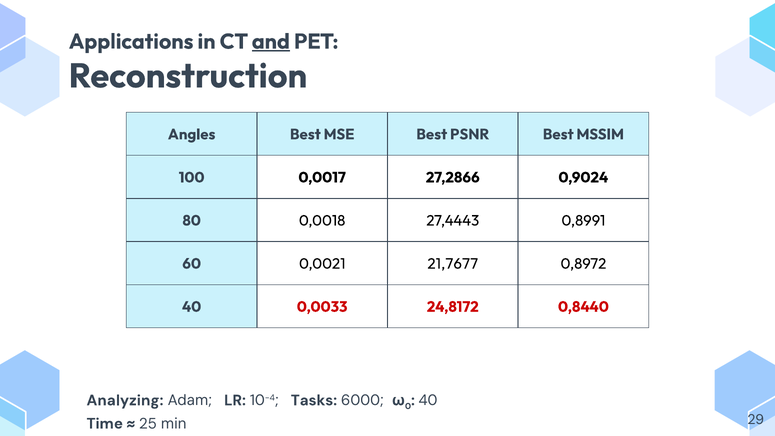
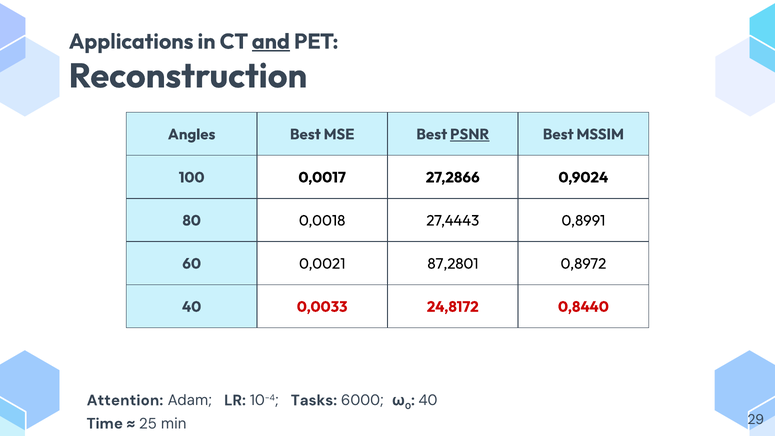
PSNR underline: none -> present
21,7677: 21,7677 -> 87,2801
Analyzing: Analyzing -> Attention
